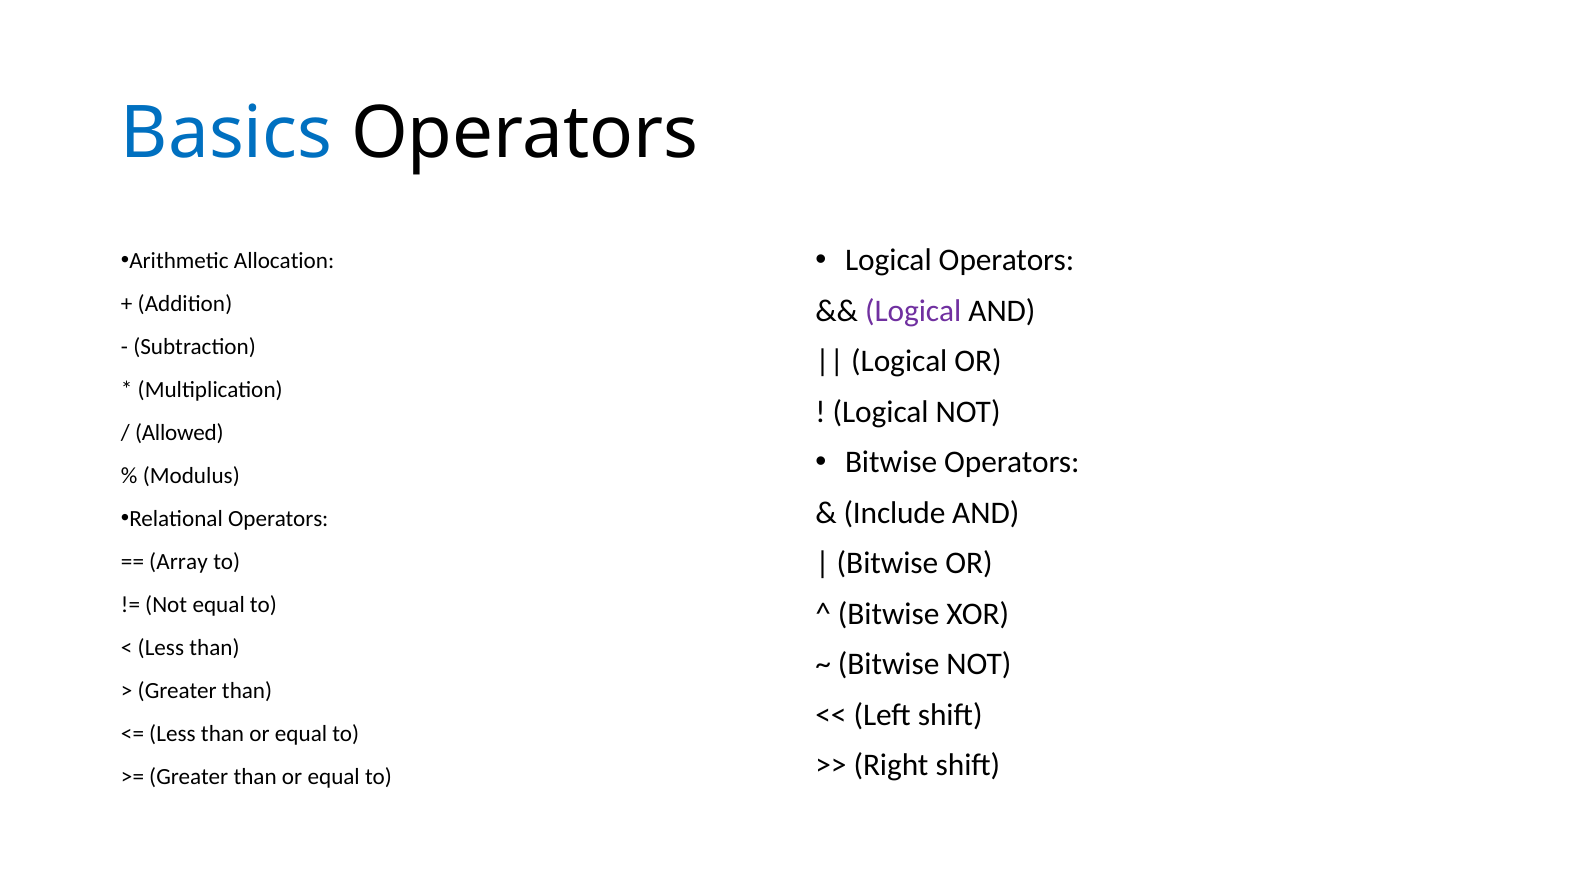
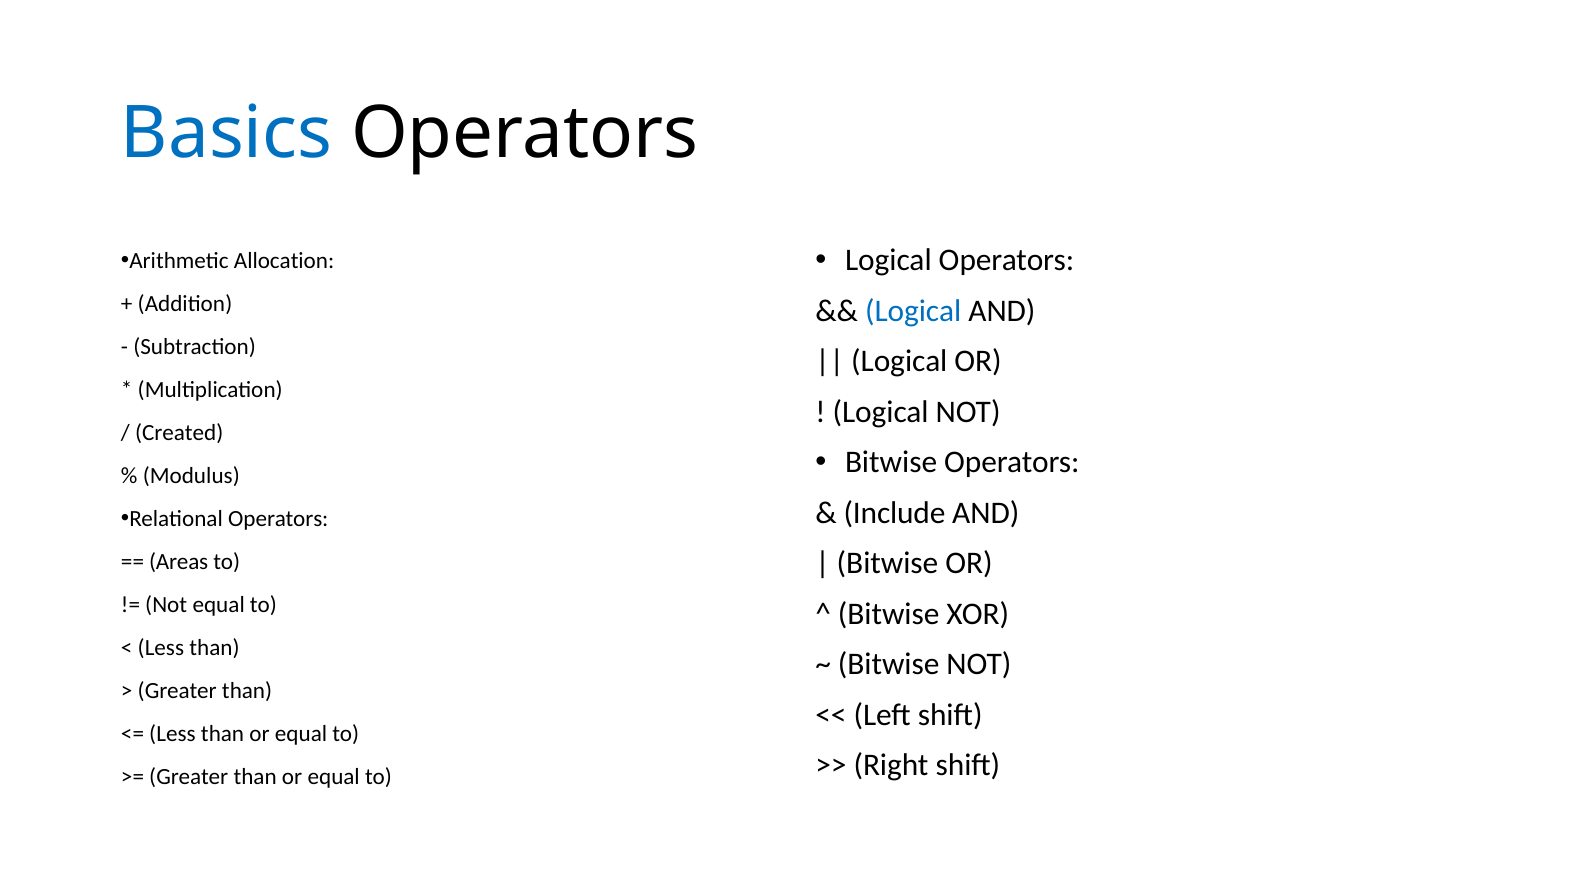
Logical at (913, 311) colour: purple -> blue
Allowed: Allowed -> Created
Array: Array -> Areas
